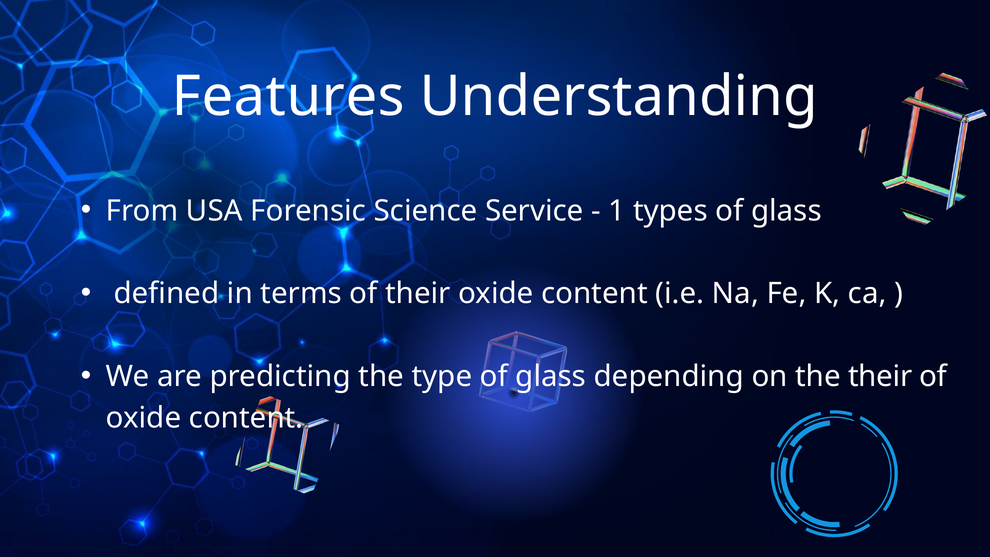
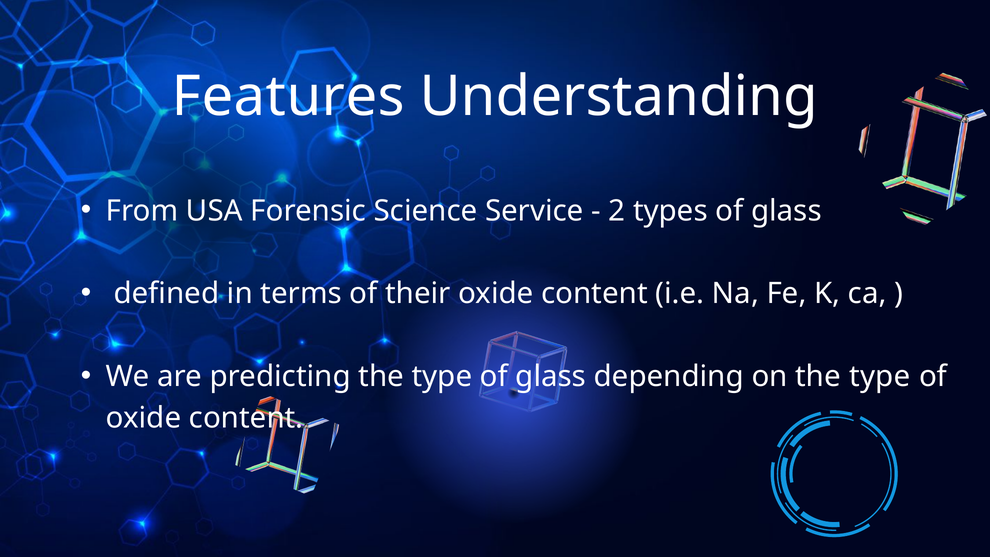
1: 1 -> 2
on the their: their -> type
